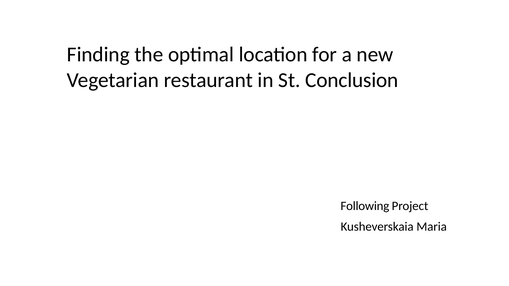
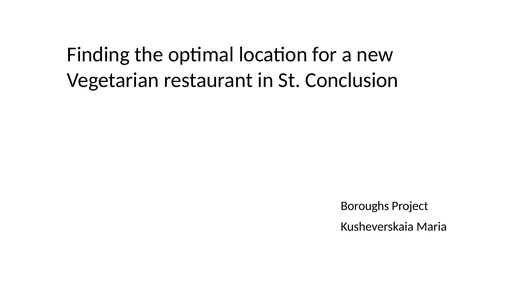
Following: Following -> Boroughs
